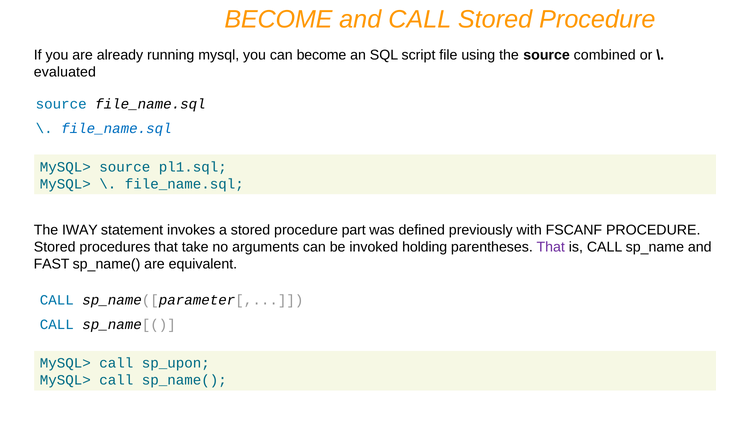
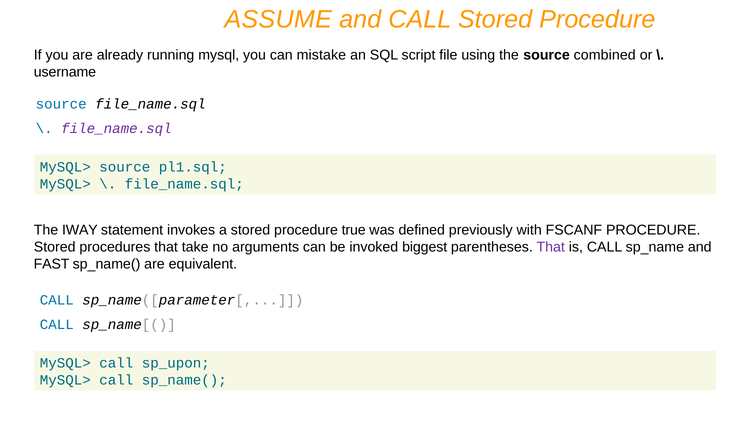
BECOME at (278, 20): BECOME -> ASSUME
can become: become -> mistake
evaluated: evaluated -> username
file_name.sql at (116, 129) colour: blue -> purple
part: part -> true
holding: holding -> biggest
